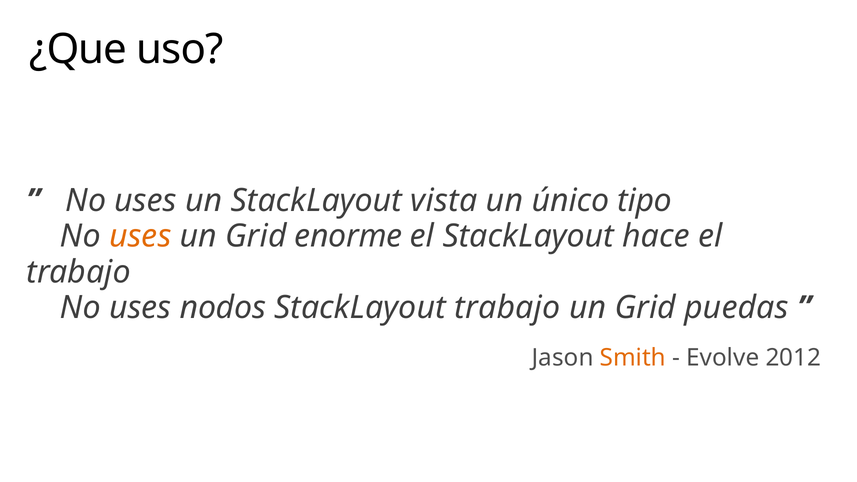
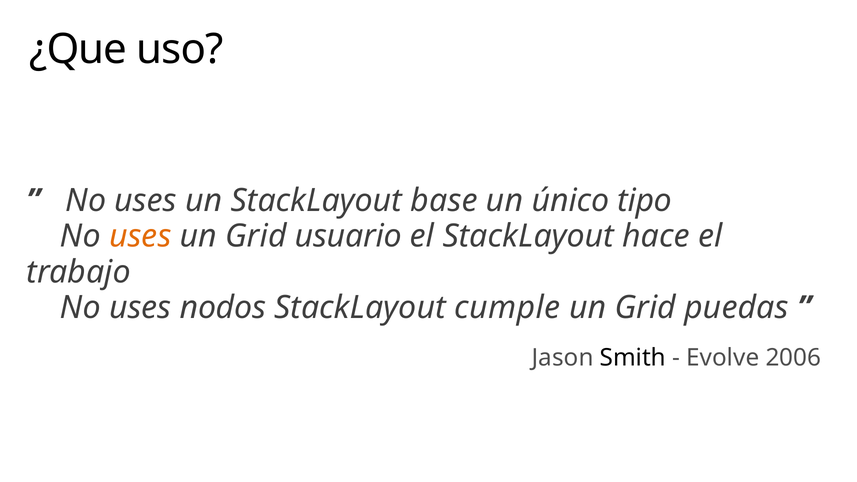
vista: vista -> base
enorme: enorme -> usuario
StackLayout trabajo: trabajo -> cumple
Smith colour: orange -> black
2012: 2012 -> 2006
